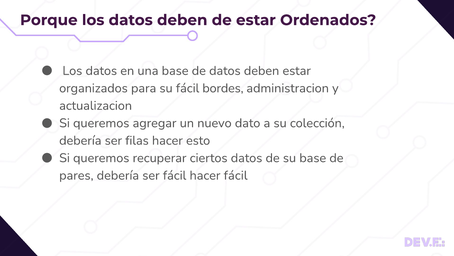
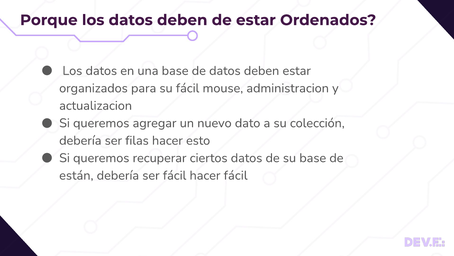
bordes: bordes -> mouse
pares: pares -> están
